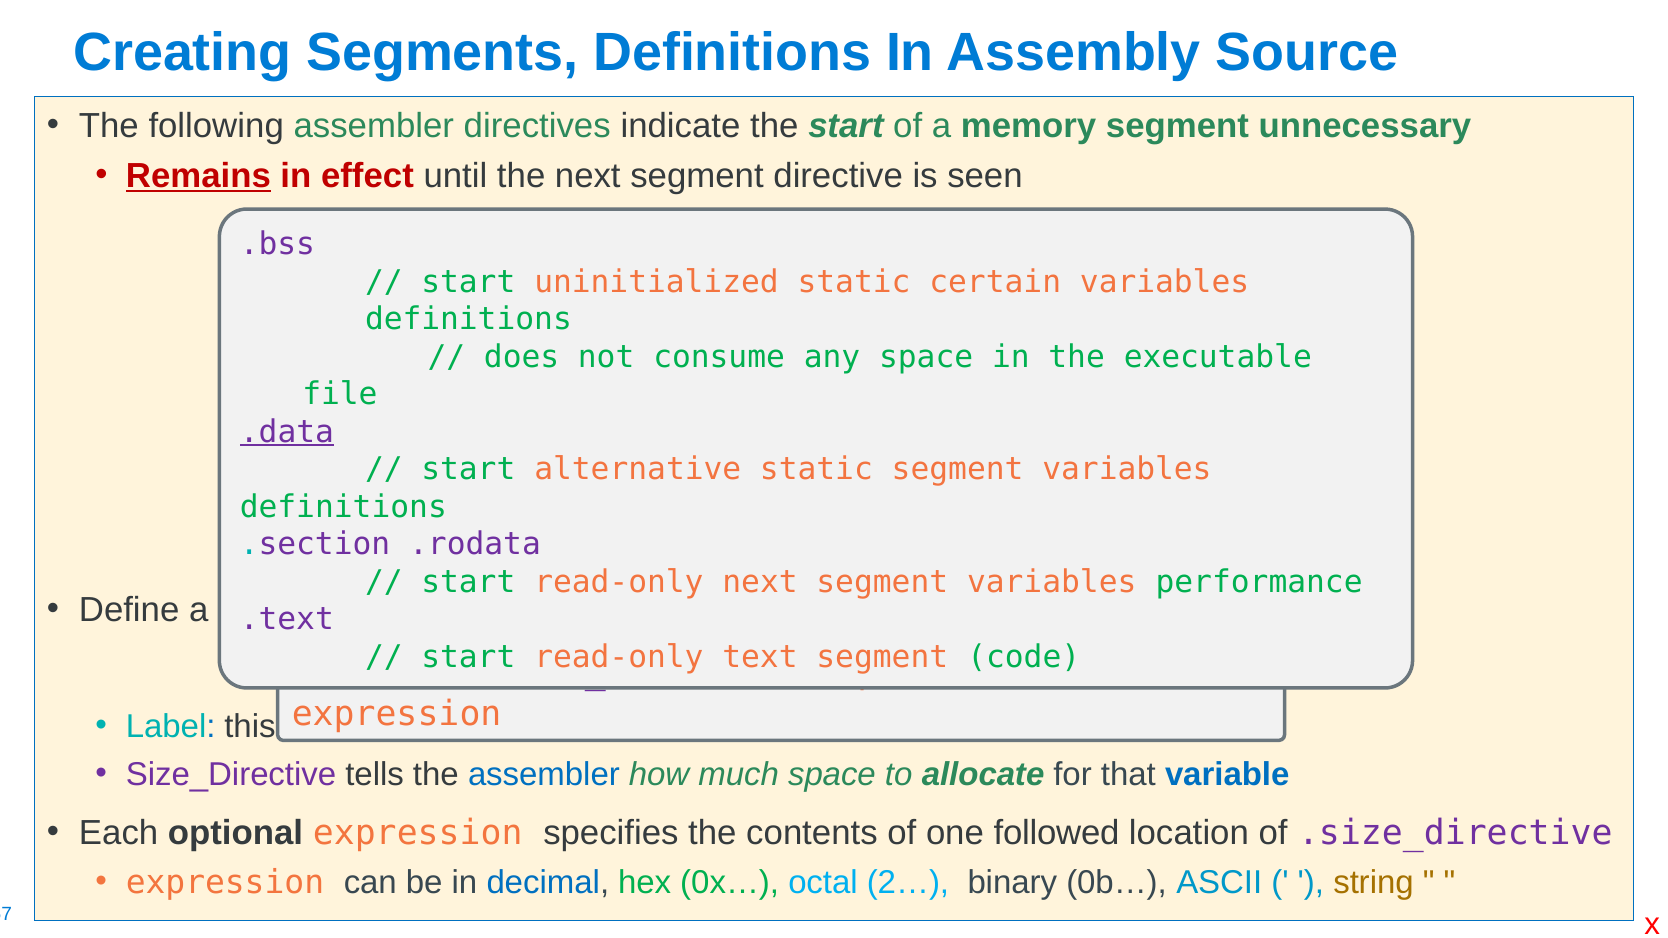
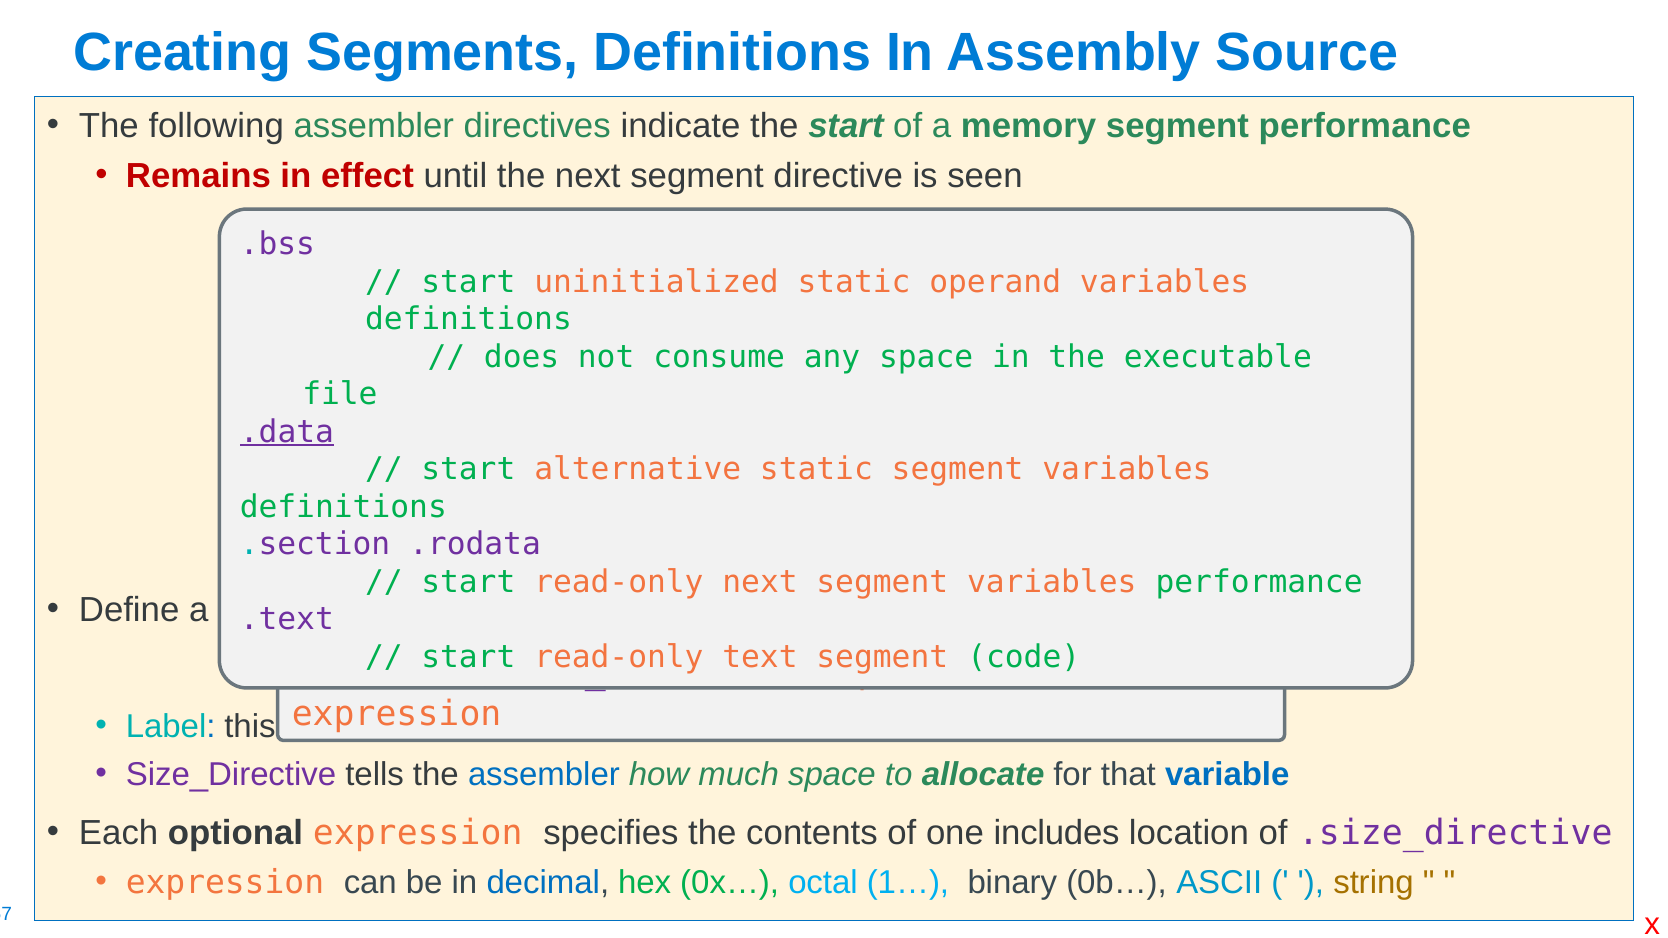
segment unnecessary: unnecessary -> performance
Remains underline: present -> none
certain: certain -> operand
followed: followed -> includes
2…: 2… -> 1…
